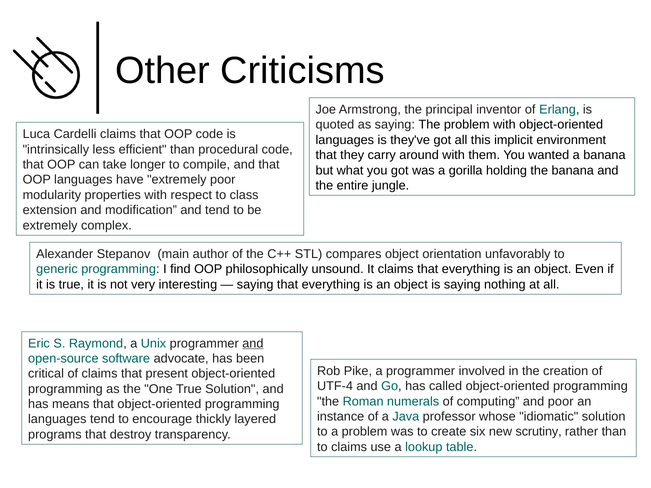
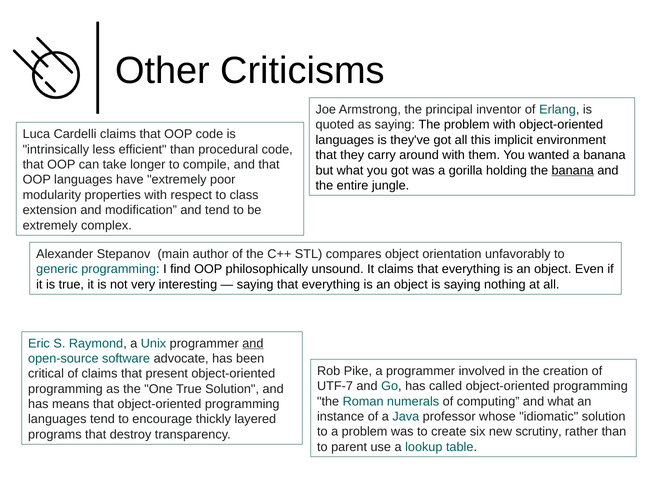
banana at (573, 170) underline: none -> present
UTF-4: UTF-4 -> UTF-7
and poor: poor -> what
to claims: claims -> parent
